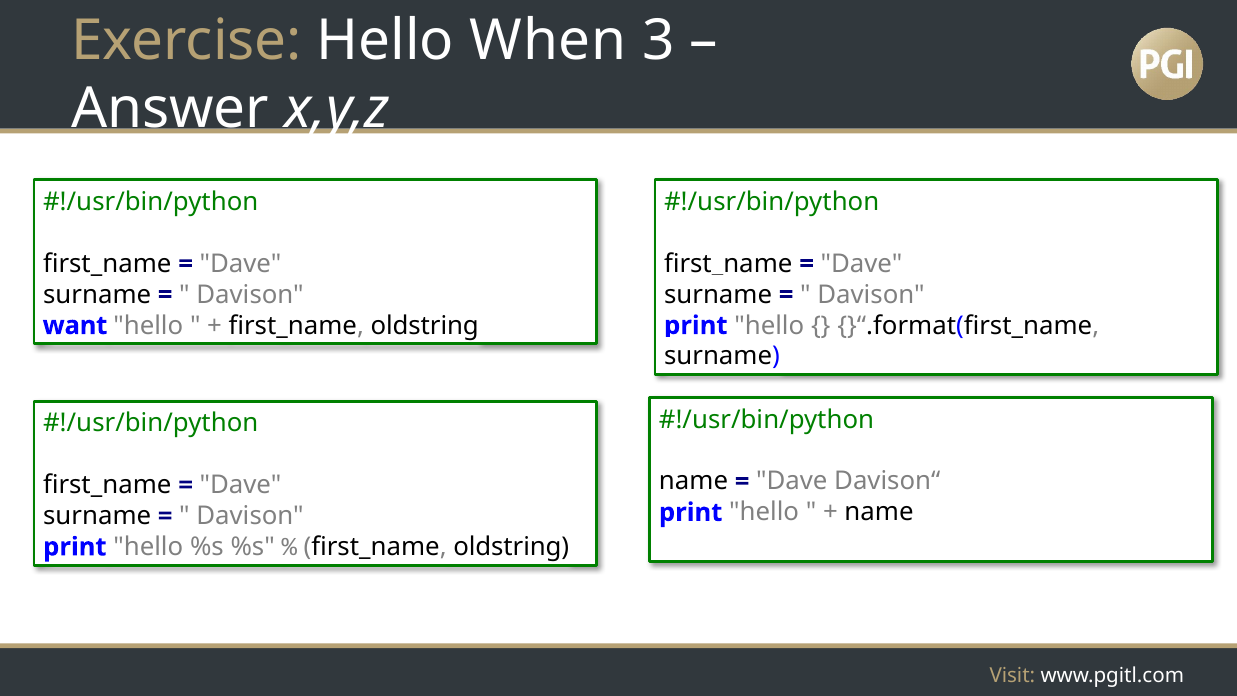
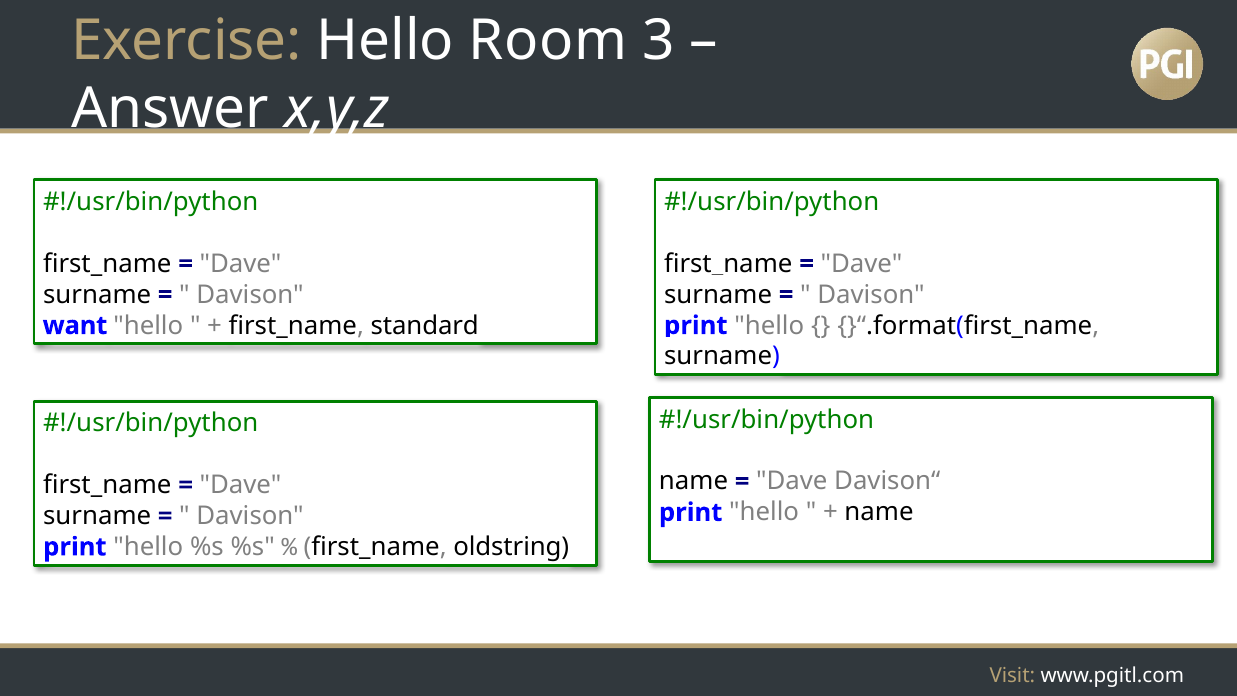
When: When -> Room
oldstring at (425, 325): oldstring -> standard
